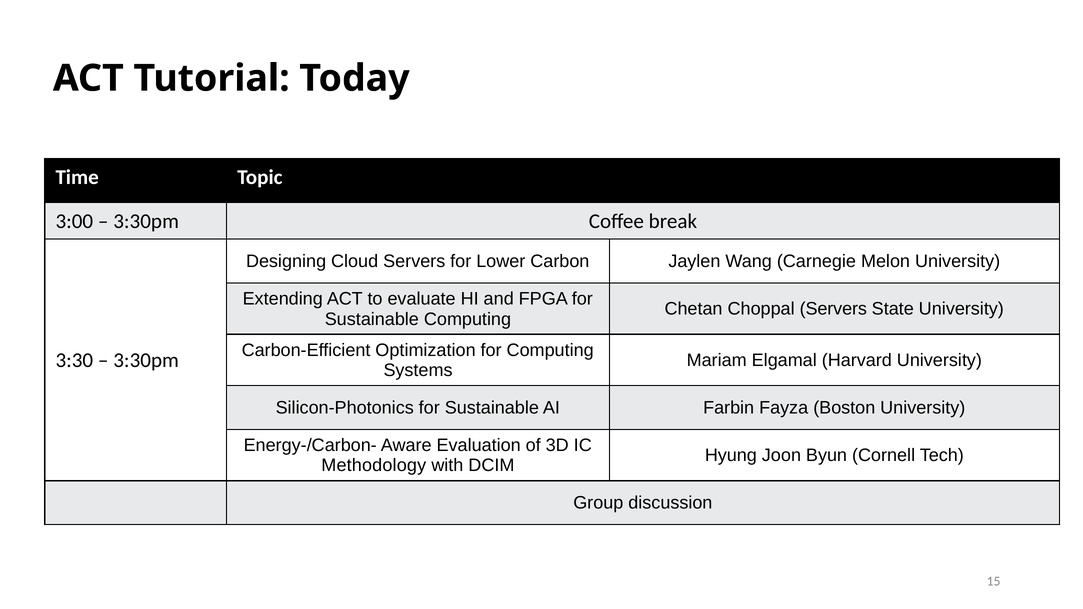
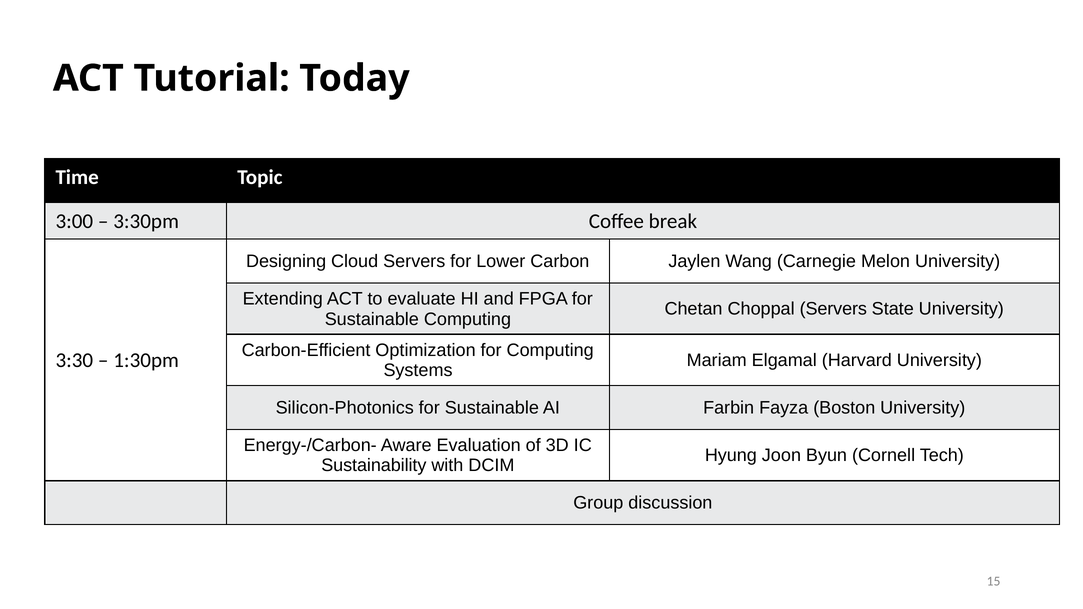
3:30pm at (146, 360): 3:30pm -> 1:30pm
Methodology: Methodology -> Sustainability
